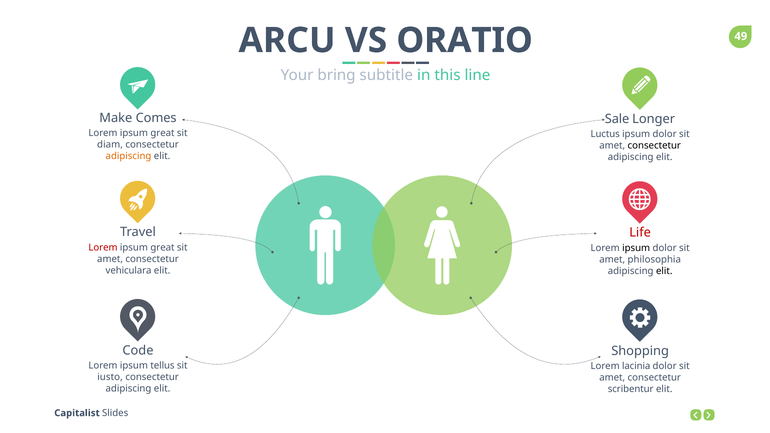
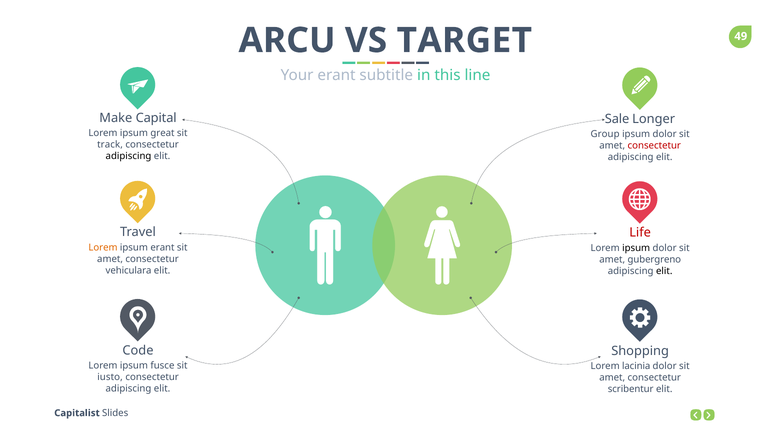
ORATIO: ORATIO -> TARGET
Your bring: bring -> erant
Comes: Comes -> Capital
Luctus: Luctus -> Group
diam: diam -> track
consectetur at (654, 146) colour: black -> red
adipiscing at (128, 156) colour: orange -> black
Lorem at (103, 248) colour: red -> orange
great at (162, 248): great -> erant
philosophia: philosophia -> gubergreno
tellus: tellus -> fusce
